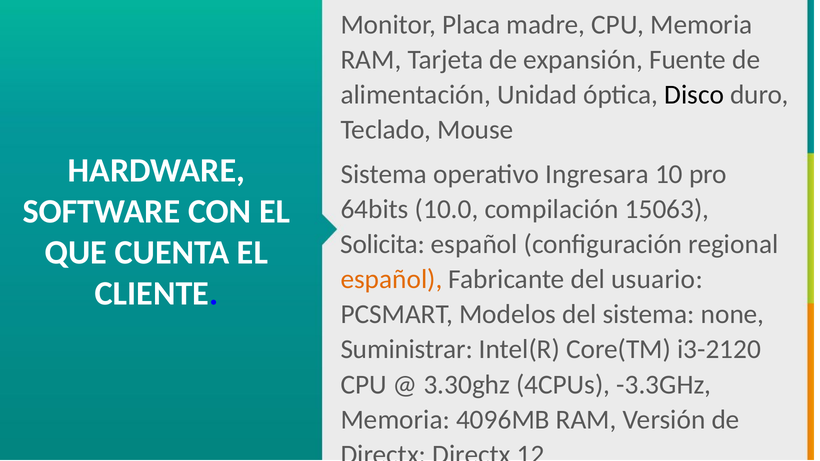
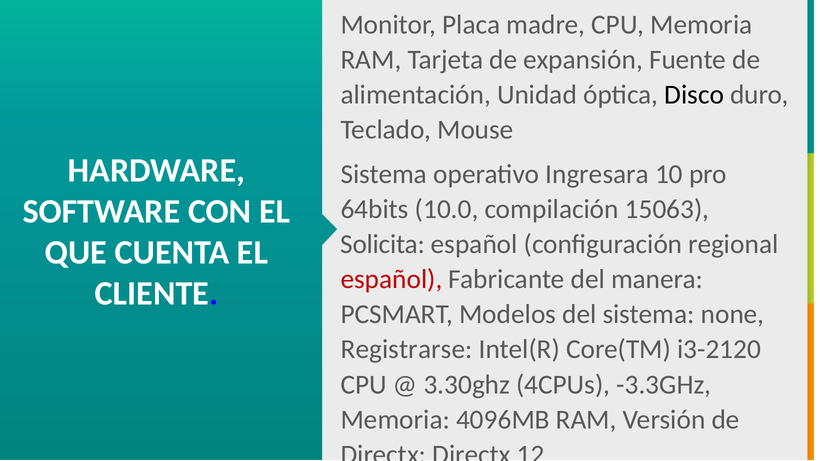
español at (391, 279) colour: orange -> red
usuario: usuario -> manera
Suministrar: Suministrar -> Registrarse
